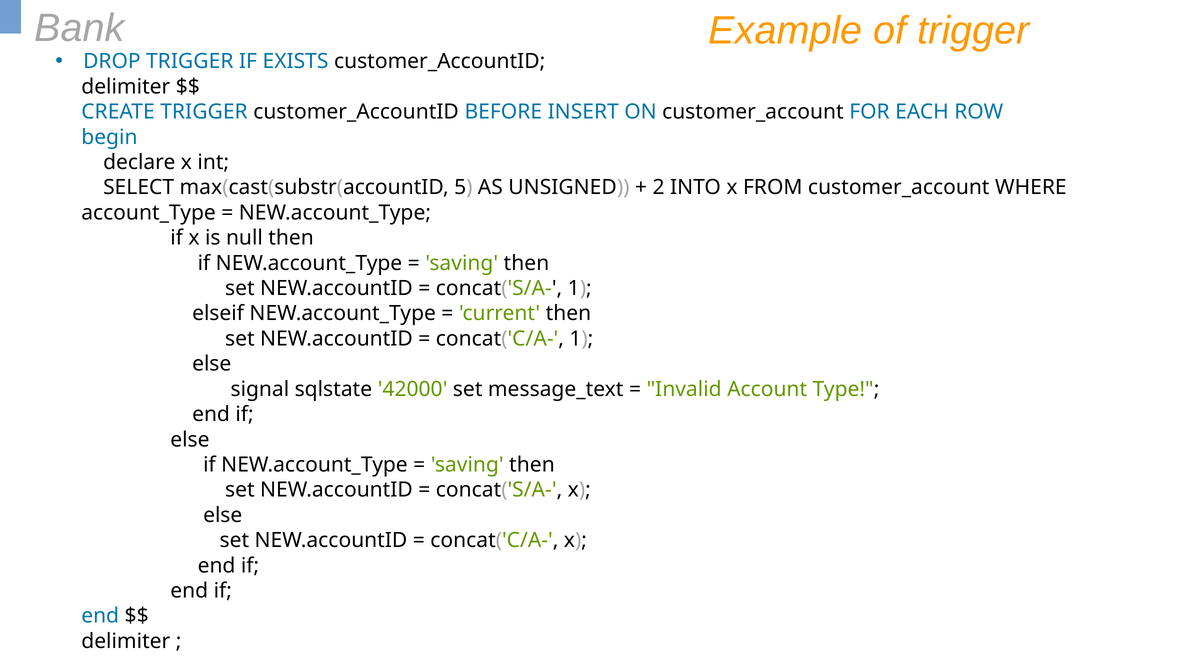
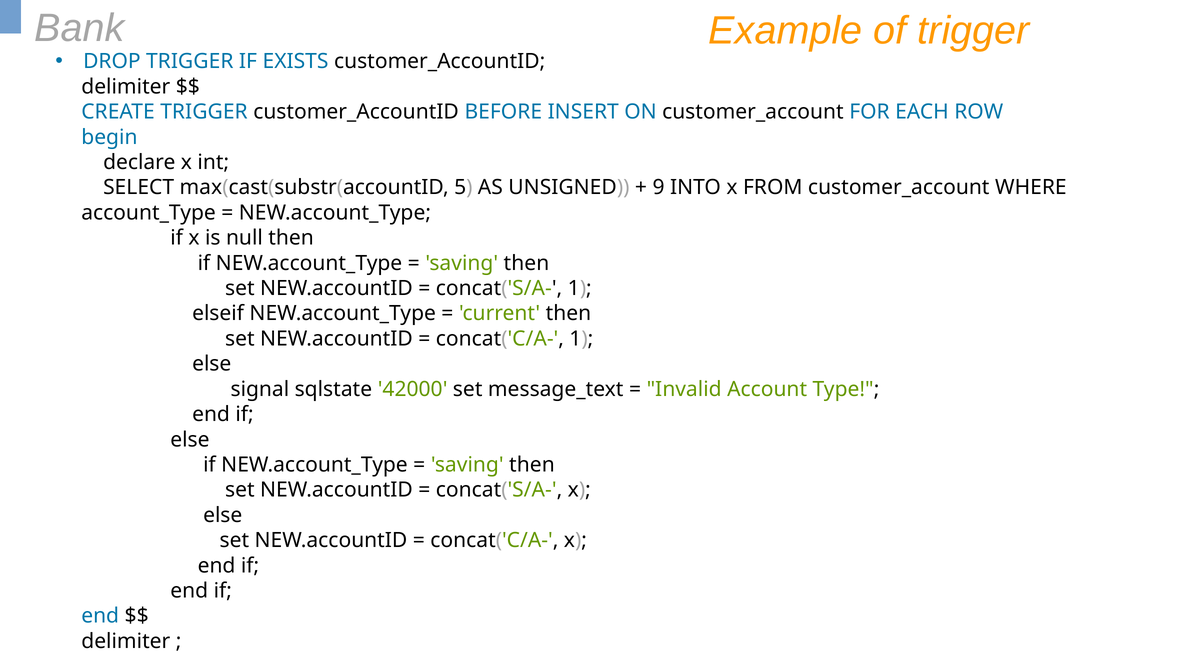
2: 2 -> 9
